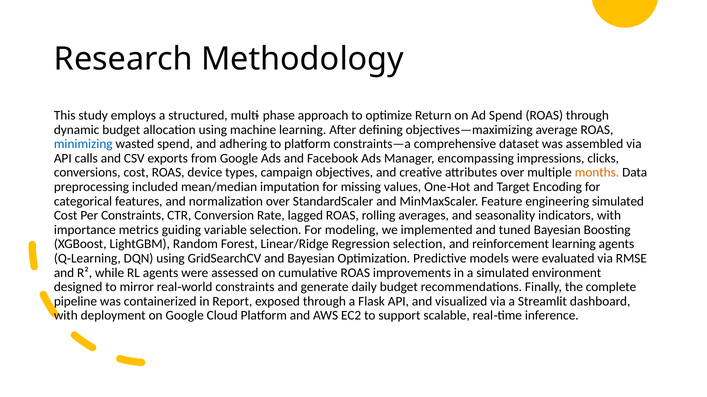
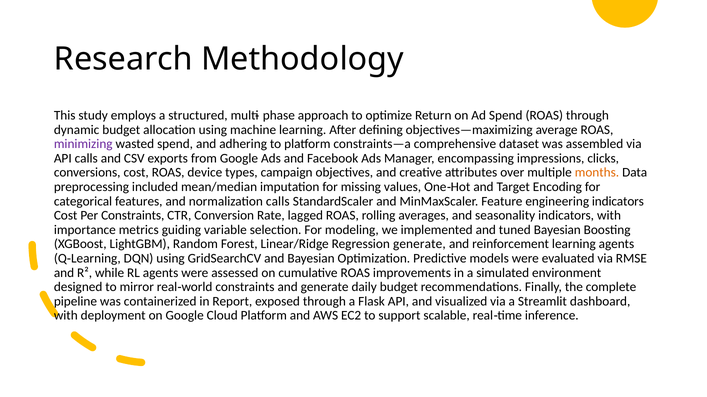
minimizing colour: blue -> purple
normalization over: over -> calls
engineering simulated: simulated -> indicators
Regression selection: selection -> generate
